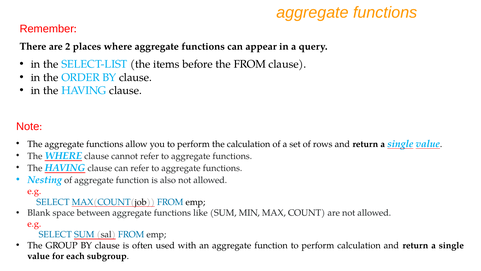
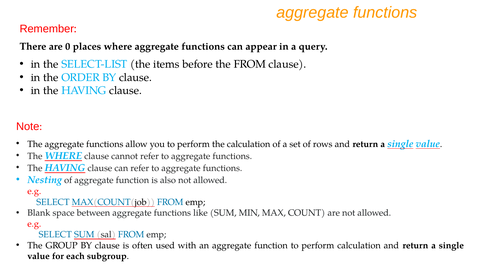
2: 2 -> 0
